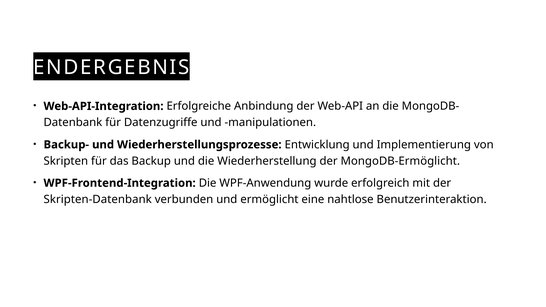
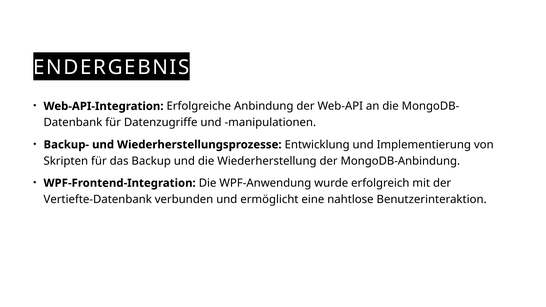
MongoDB-Ermöglicht: MongoDB-Ermöglicht -> MongoDB-Anbindung
Skripten-Datenbank: Skripten-Datenbank -> Vertiefte-Datenbank
